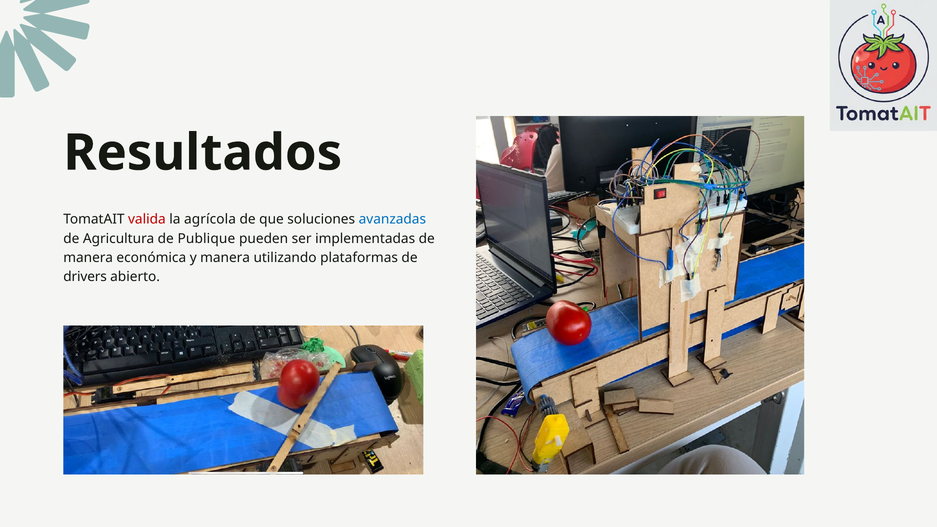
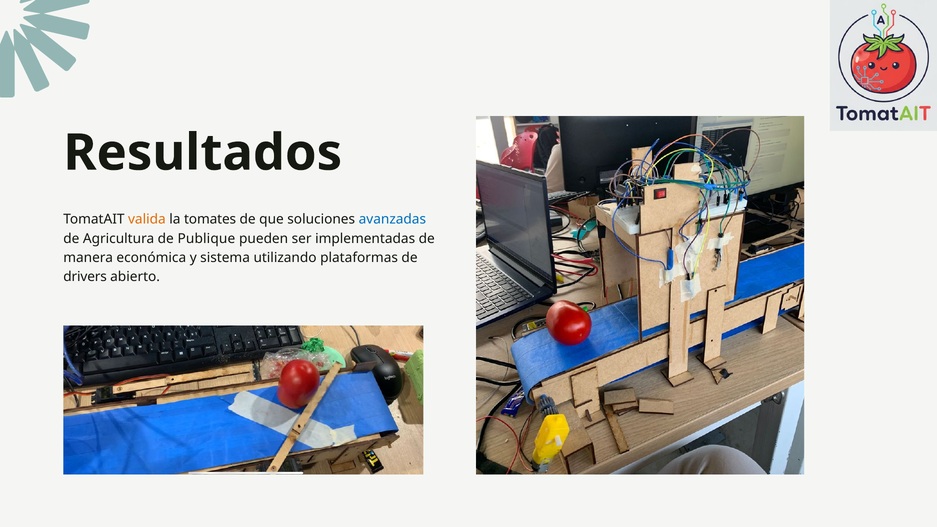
valida colour: red -> orange
agrícola: agrícola -> tomates
y manera: manera -> sistema
